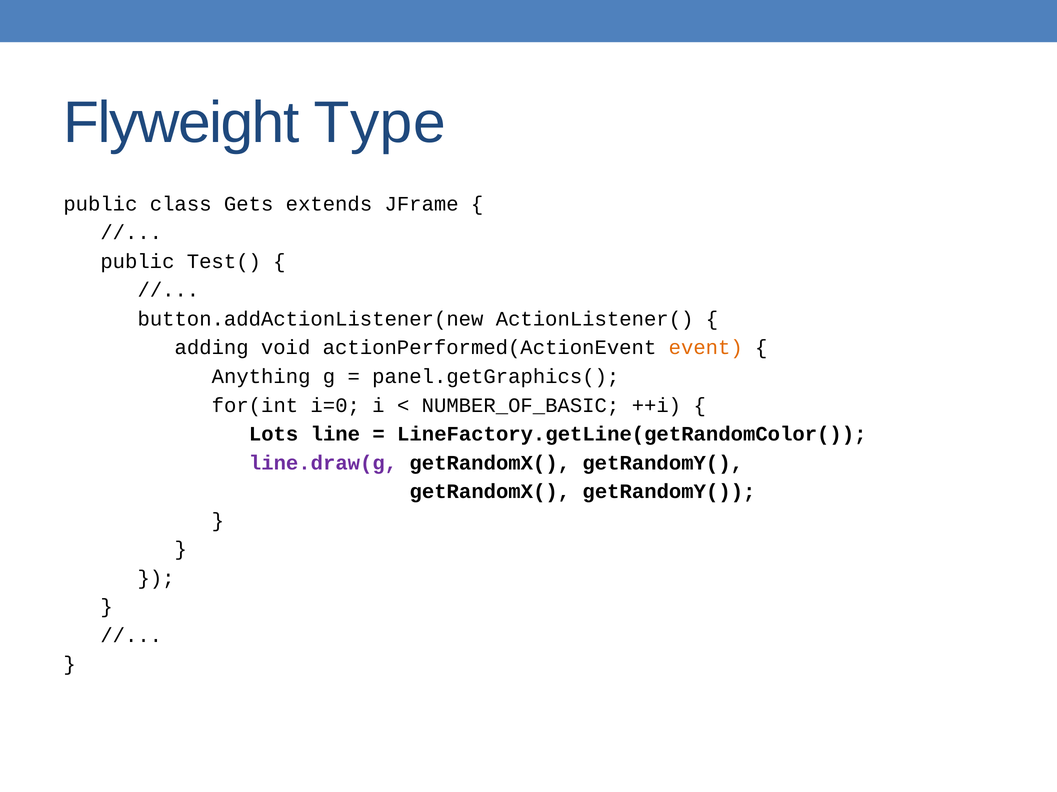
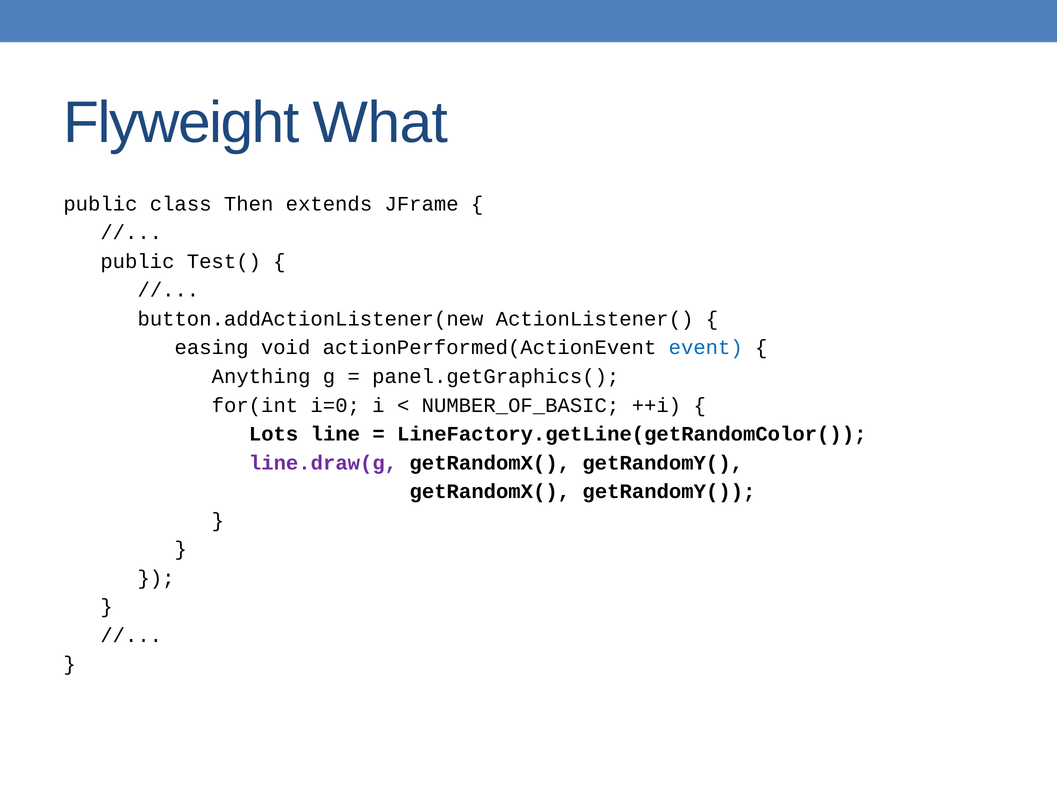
Type: Type -> What
Gets: Gets -> Then
adding: adding -> easing
event colour: orange -> blue
